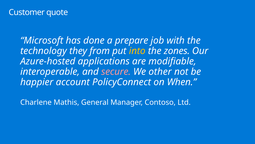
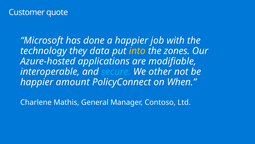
a prepare: prepare -> happier
from: from -> data
secure colour: pink -> light blue
account: account -> amount
